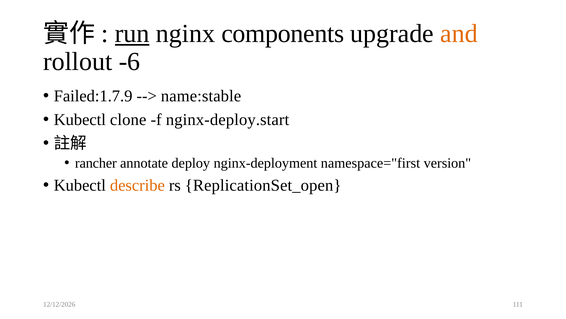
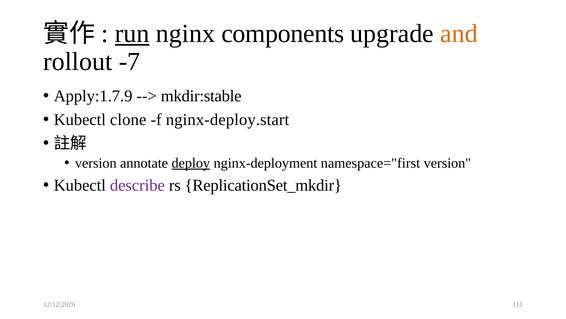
-6: -6 -> -7
Failed:1.7.9: Failed:1.7.9 -> Apply:1.7.9
name:stable: name:stable -> mkdir:stable
rancher at (96, 163): rancher -> version
deploy underline: none -> present
describe colour: orange -> purple
ReplicationSet_open: ReplicationSet_open -> ReplicationSet_mkdir
